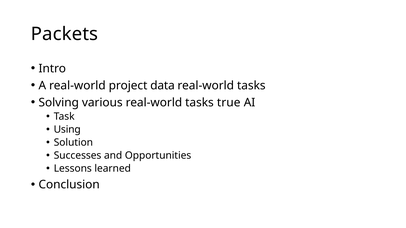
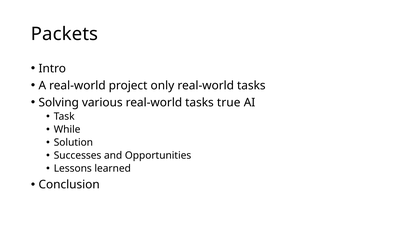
data: data -> only
Using: Using -> While
